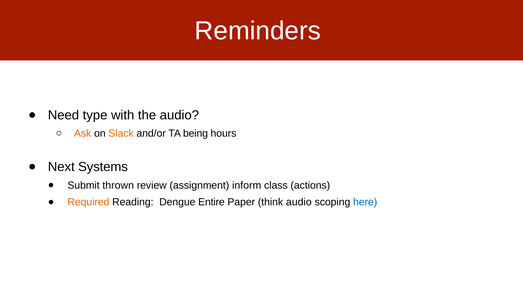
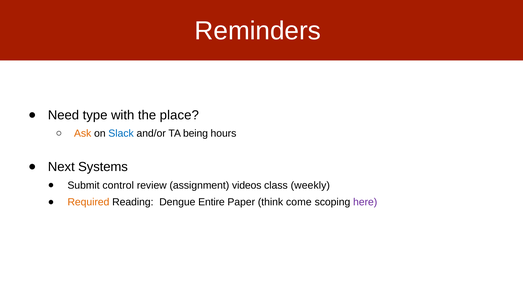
the audio: audio -> place
Slack colour: orange -> blue
thrown: thrown -> control
inform: inform -> videos
actions: actions -> weekly
think audio: audio -> come
here colour: blue -> purple
